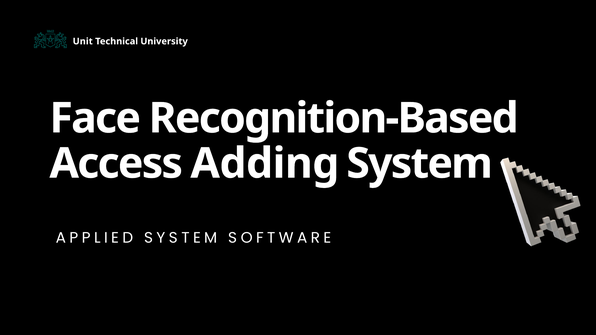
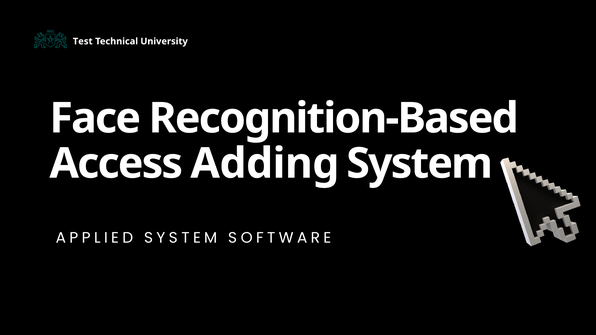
Unit: Unit -> Test
